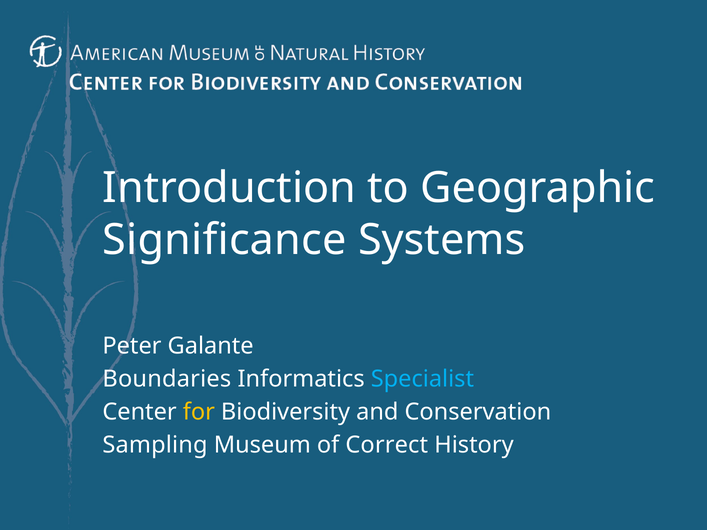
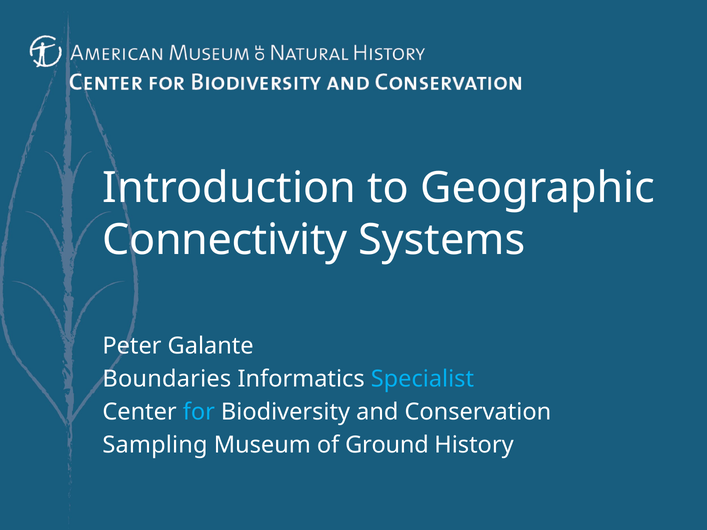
Significance: Significance -> Connectivity
for colour: yellow -> light blue
Correct: Correct -> Ground
